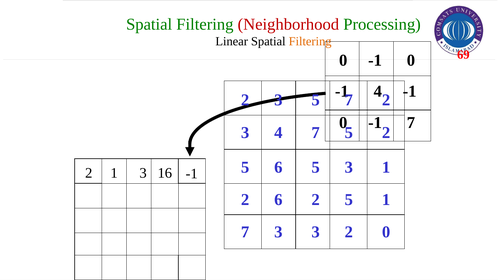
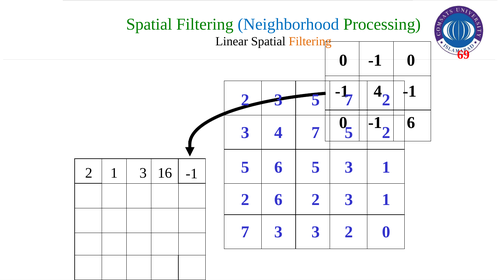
Neighborhood colour: red -> blue
-1 7: 7 -> 6
2 6 2 5: 5 -> 3
